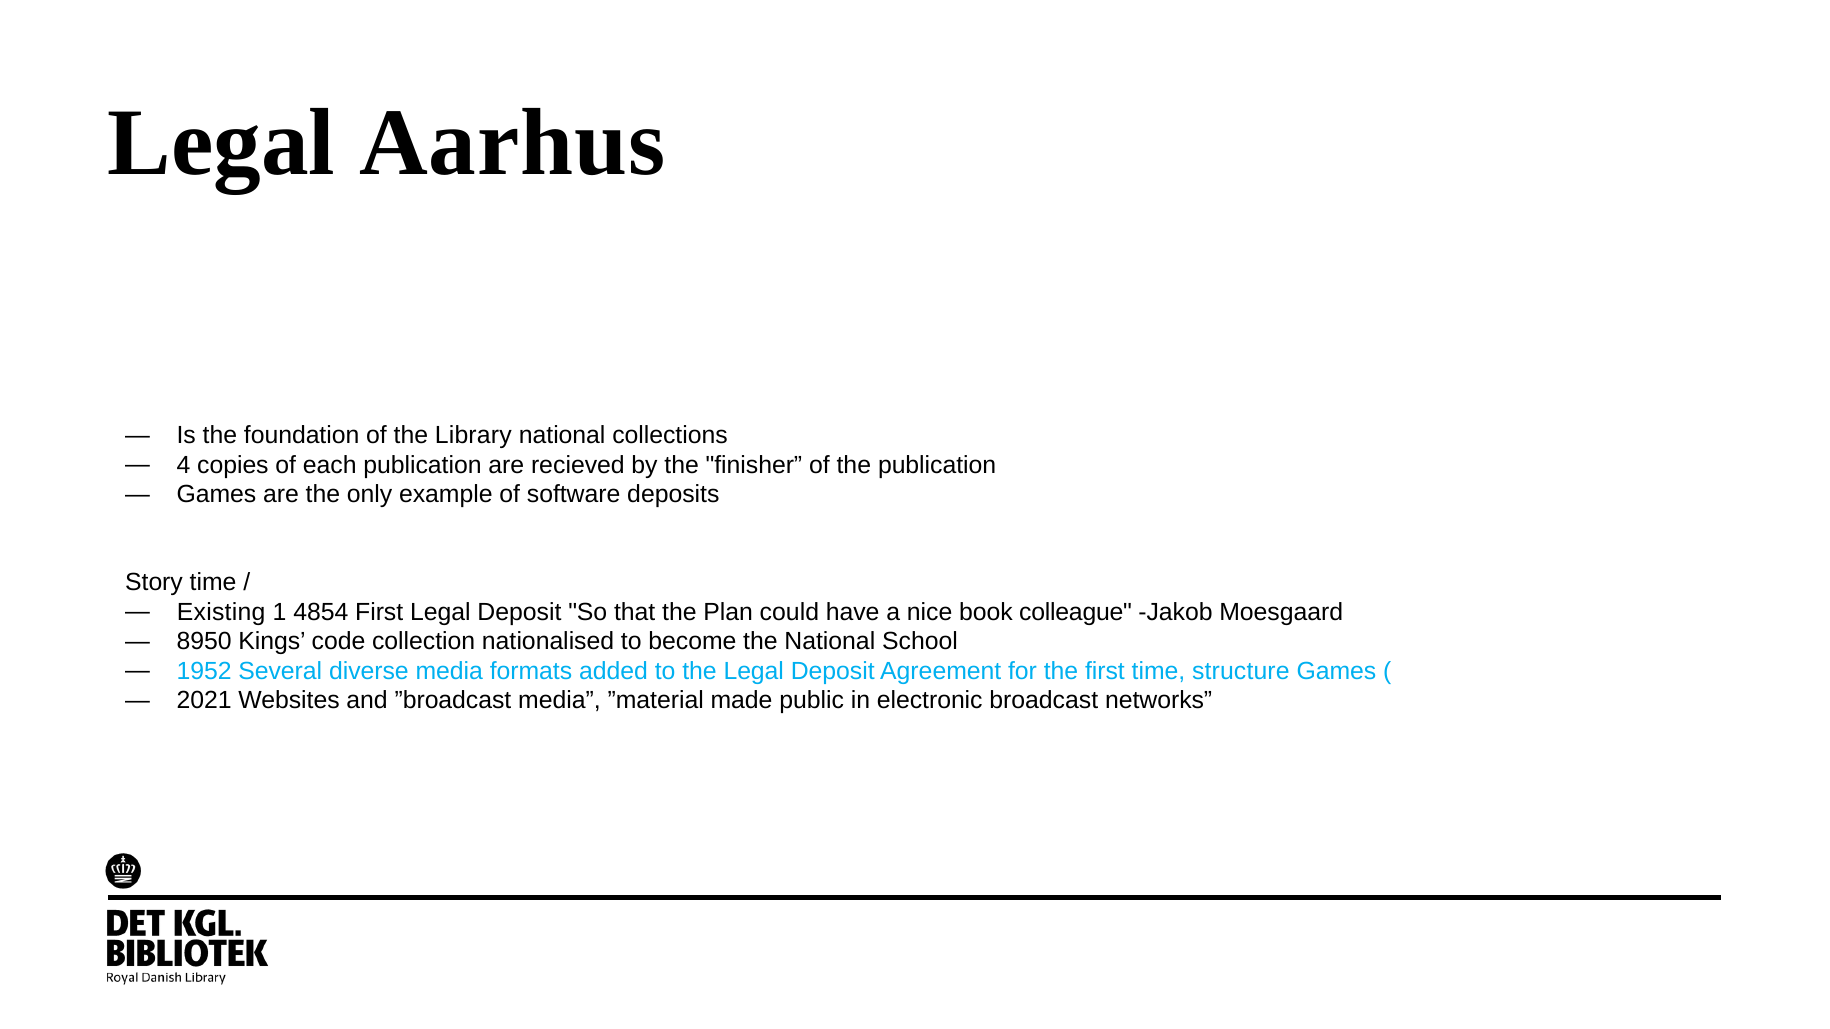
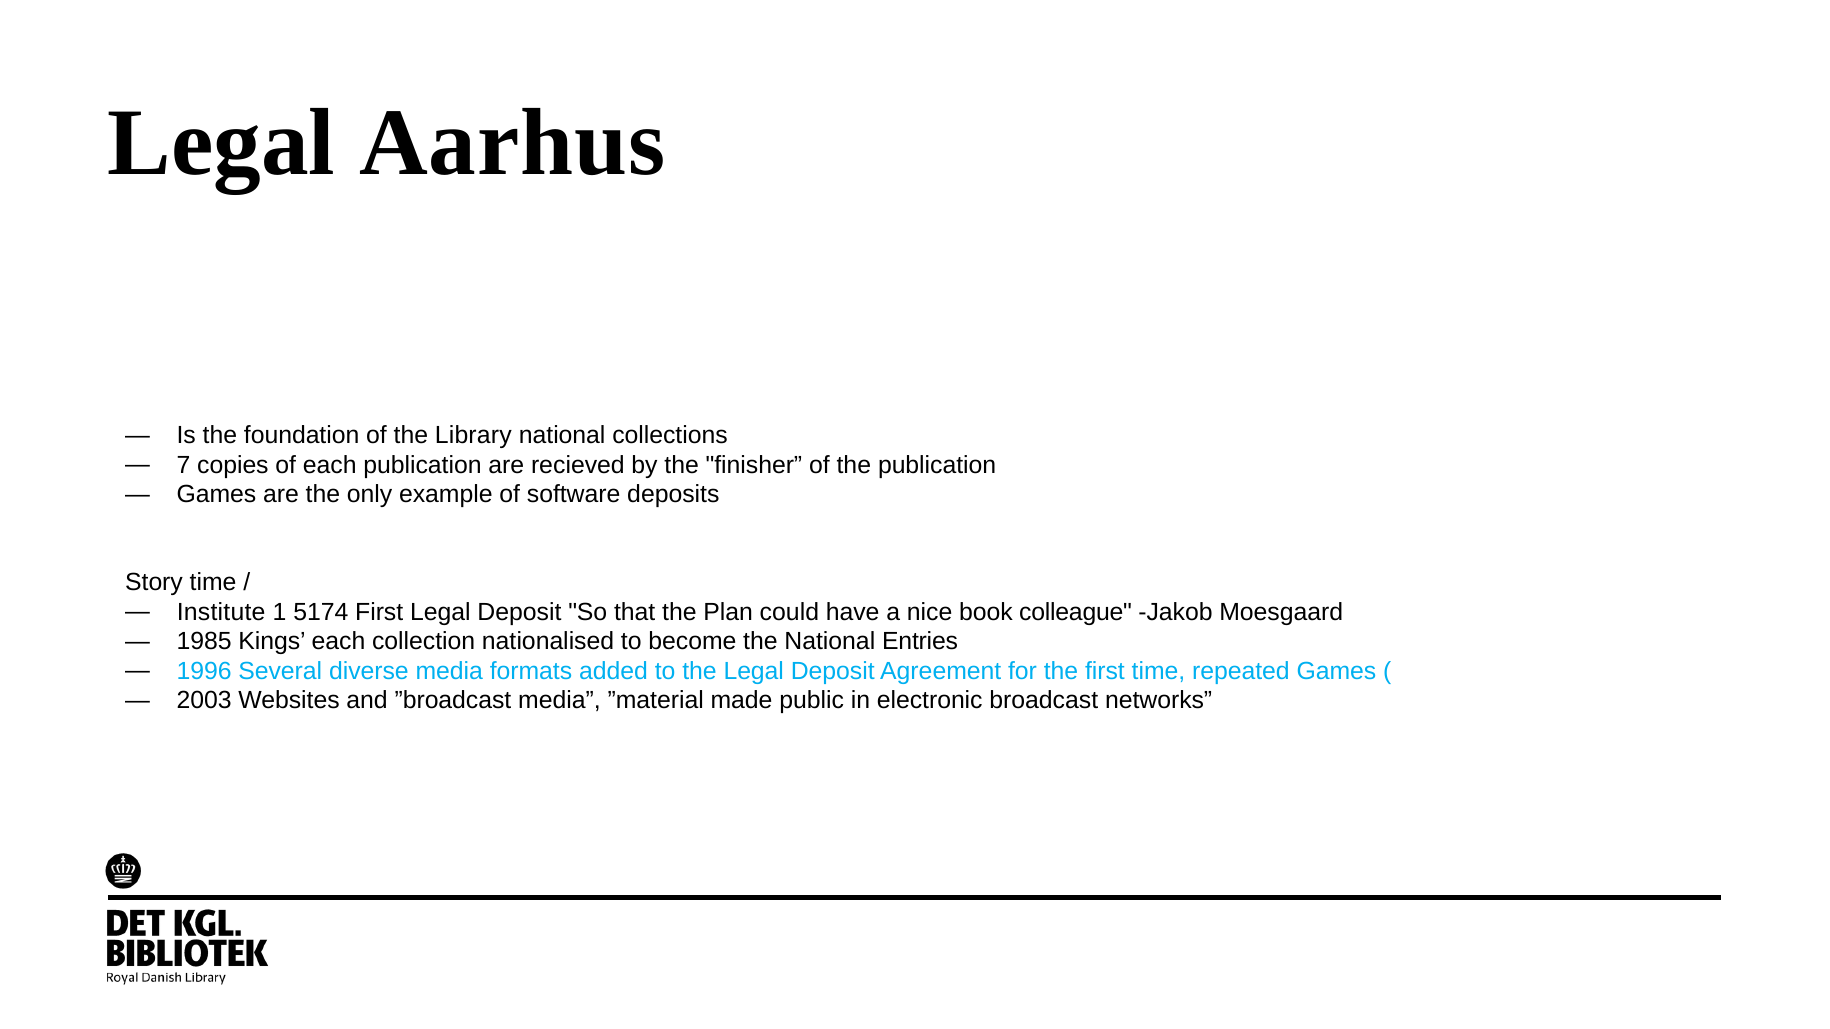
4: 4 -> 7
Existing: Existing -> Institute
4854: 4854 -> 5174
8950: 8950 -> 1985
Kings code: code -> each
School: School -> Entries
1952: 1952 -> 1996
structure: structure -> repeated
2021: 2021 -> 2003
